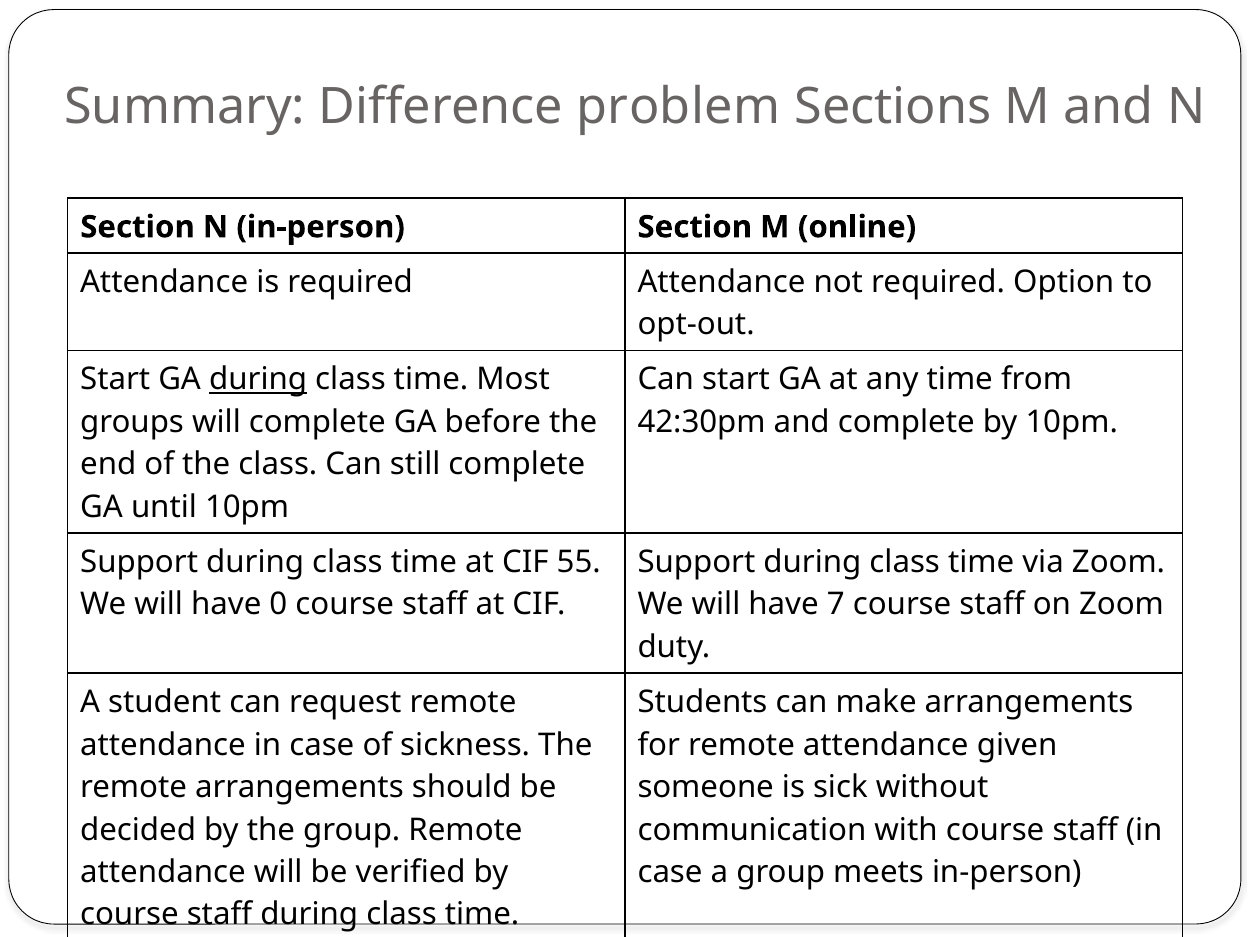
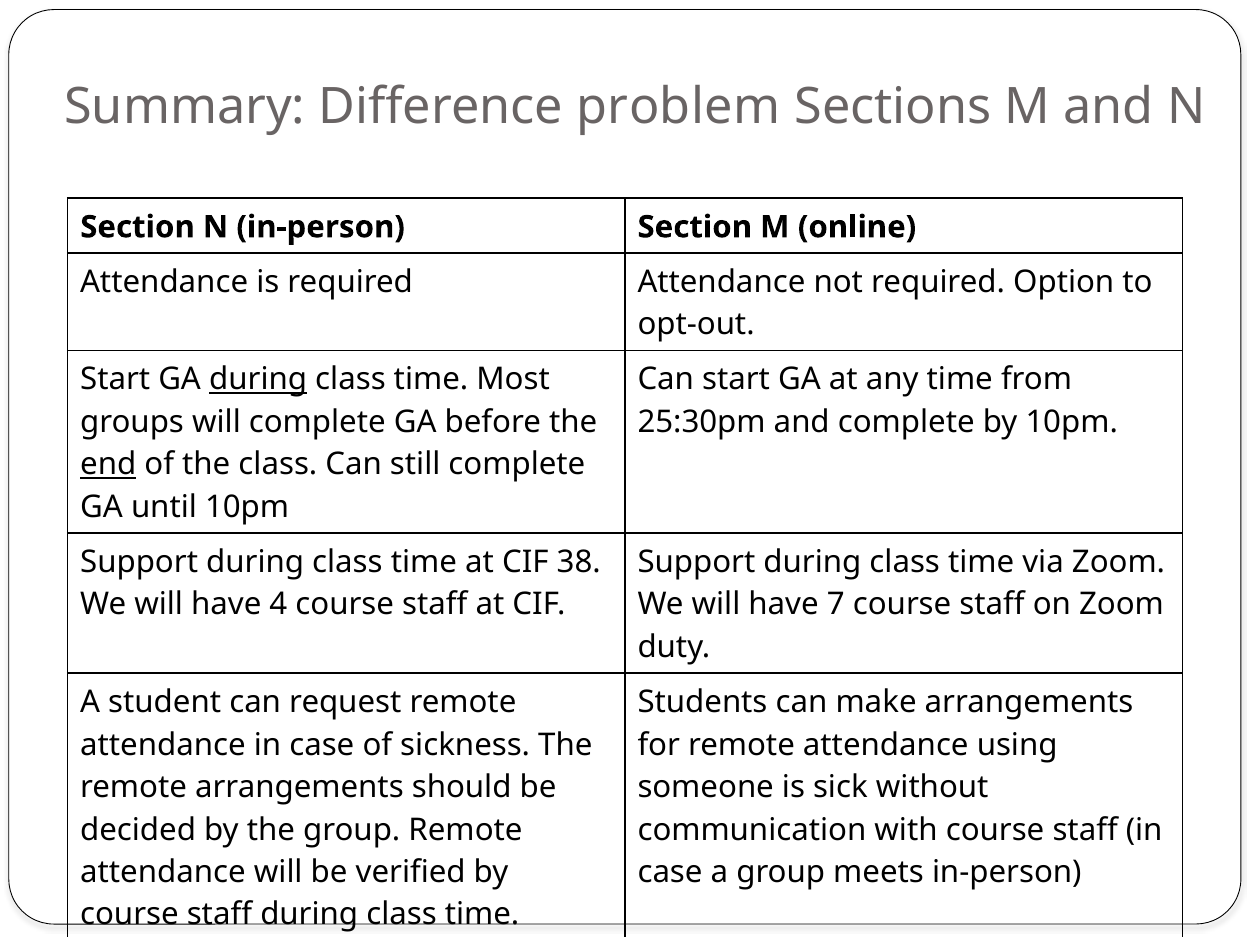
42:30pm: 42:30pm -> 25:30pm
end underline: none -> present
55: 55 -> 38
0: 0 -> 4
given: given -> using
